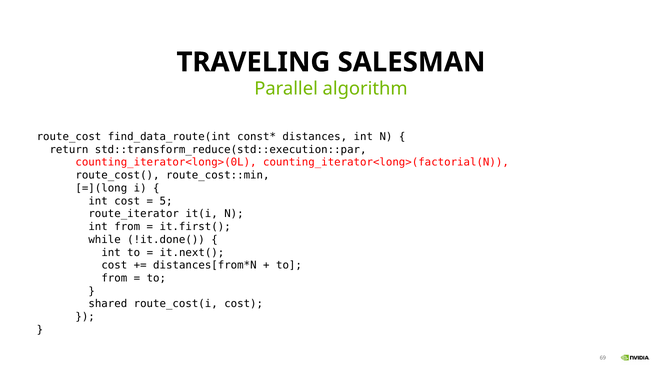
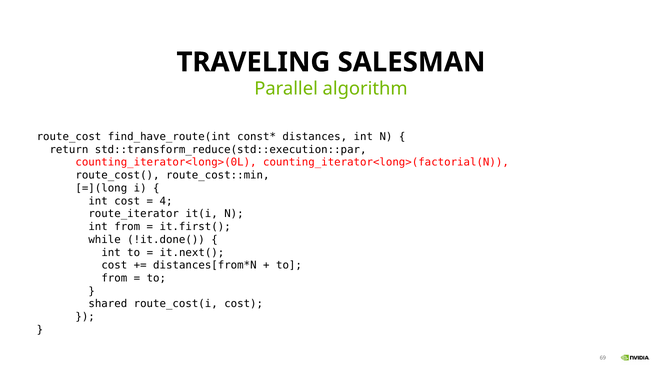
find_data_route(int: find_data_route(int -> find_have_route(int
5: 5 -> 4
